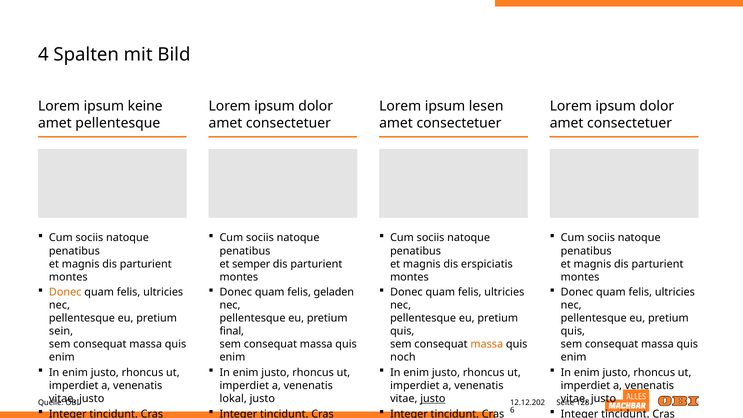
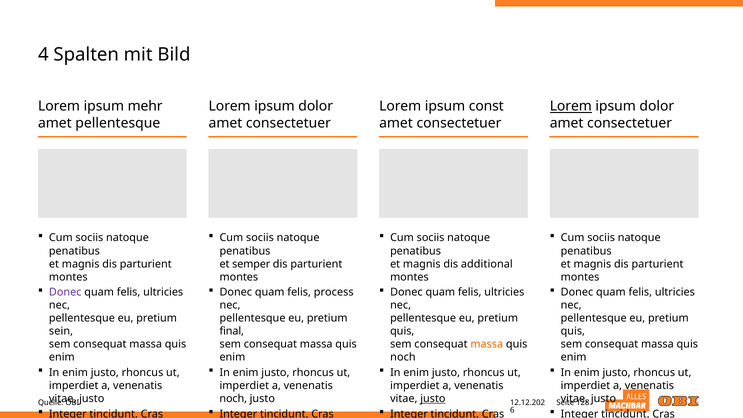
keine: keine -> mehr
lesen: lesen -> const
Lorem at (571, 106) underline: none -> present
erspiciatis: erspiciatis -> additional
Donec at (65, 292) colour: orange -> purple
geladen: geladen -> process
lokal at (233, 399): lokal -> noch
